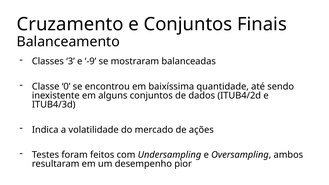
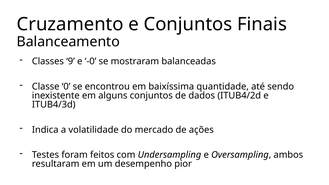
3: 3 -> 9
-9: -9 -> -0
